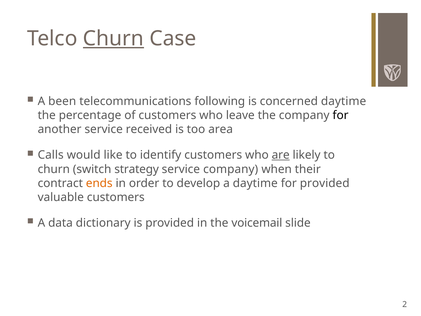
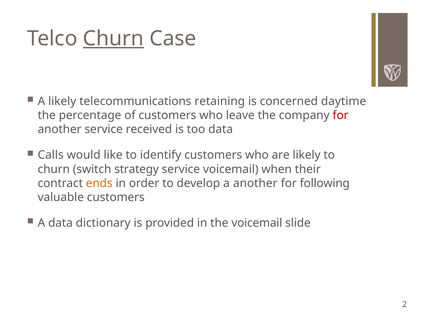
A been: been -> likely
following: following -> retaining
for at (341, 115) colour: black -> red
too area: area -> data
are underline: present -> none
service company: company -> voicemail
a daytime: daytime -> another
for provided: provided -> following
